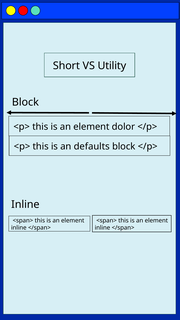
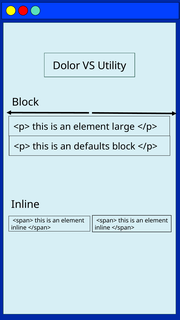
Short: Short -> Dolor
dolor: dolor -> large
